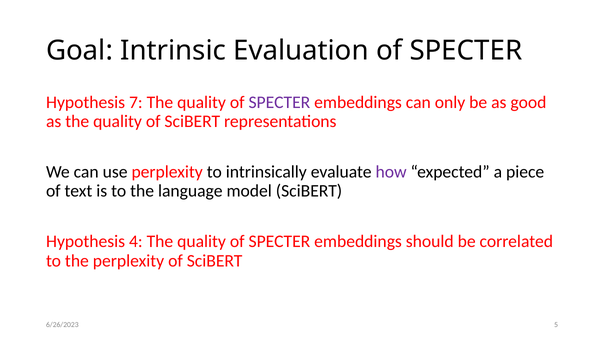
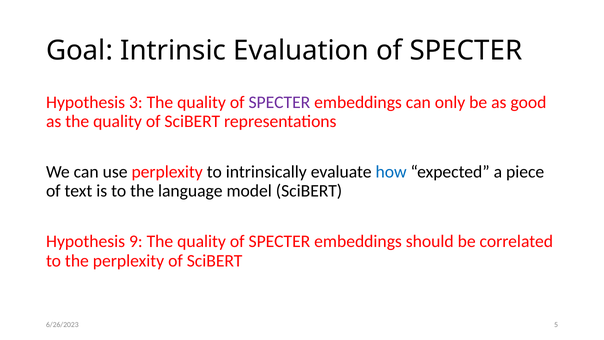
7: 7 -> 3
how colour: purple -> blue
4: 4 -> 9
